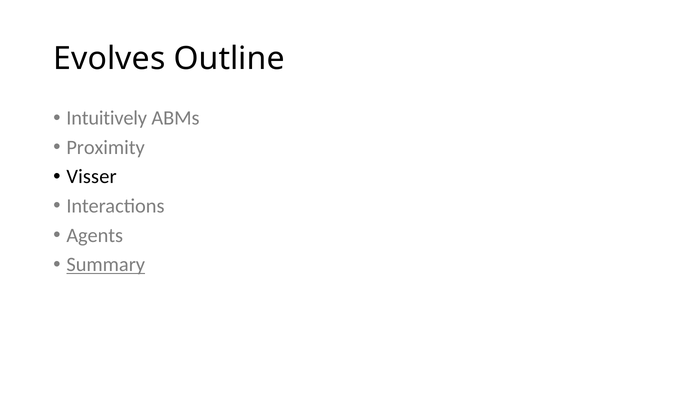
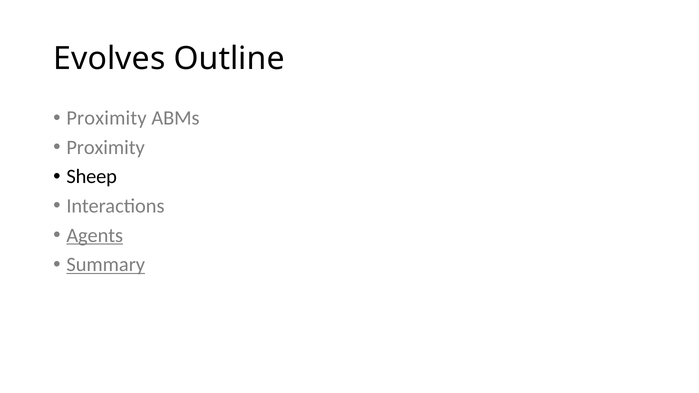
Intuitively at (107, 118): Intuitively -> Proximity
Visser: Visser -> Sheep
Agents underline: none -> present
